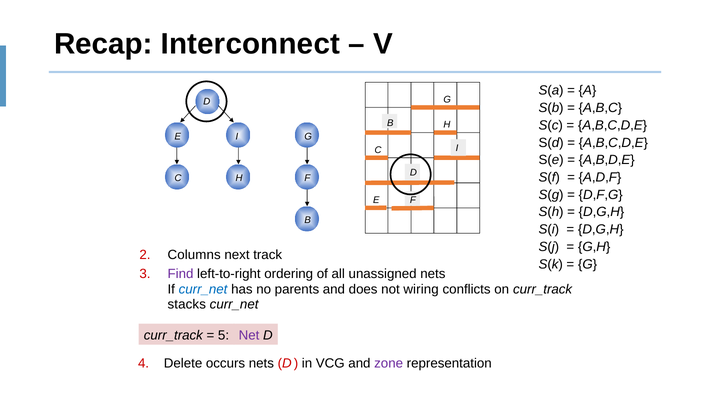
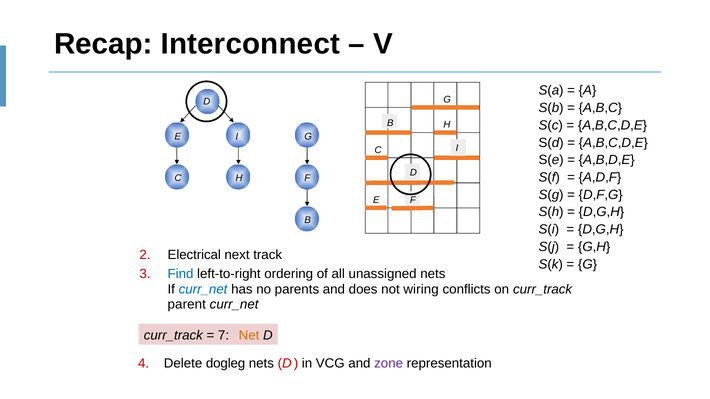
Columns: Columns -> Electrical
Find colour: purple -> blue
stacks: stacks -> parent
5: 5 -> 7
Net colour: purple -> orange
occurs: occurs -> dogleg
